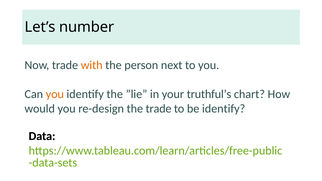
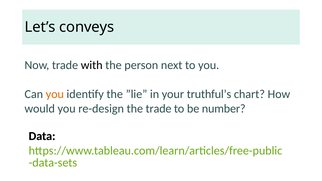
number: number -> conveys
with colour: orange -> black
be identify: identify -> number
